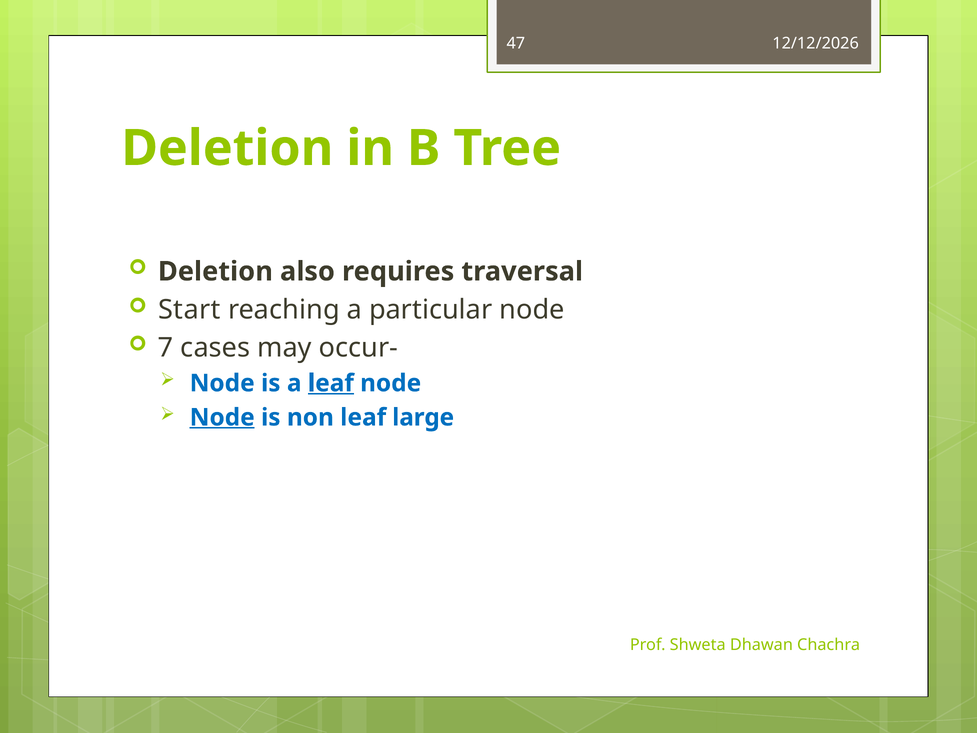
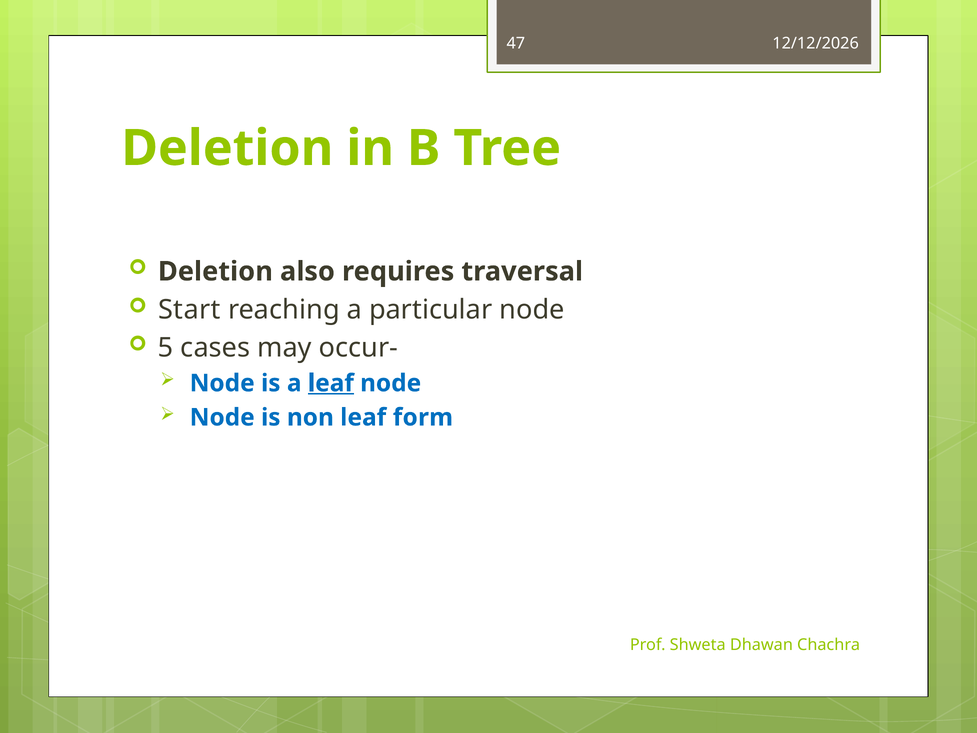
7: 7 -> 5
Node at (222, 417) underline: present -> none
large: large -> form
